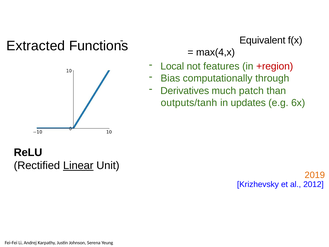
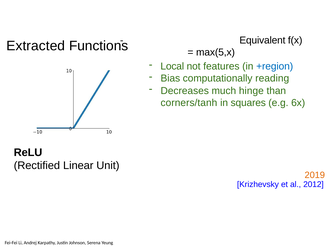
max(4,x: max(4,x -> max(5,x
+region colour: red -> blue
through: through -> reading
Derivatives: Derivatives -> Decreases
patch: patch -> hinge
outputs/tanh: outputs/tanh -> corners/tanh
updates: updates -> squares
Linear underline: present -> none
